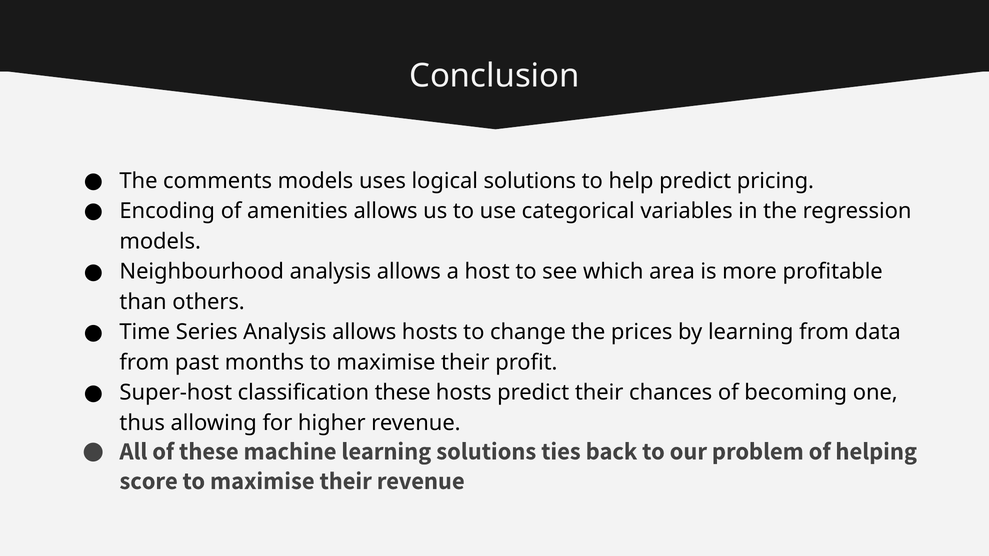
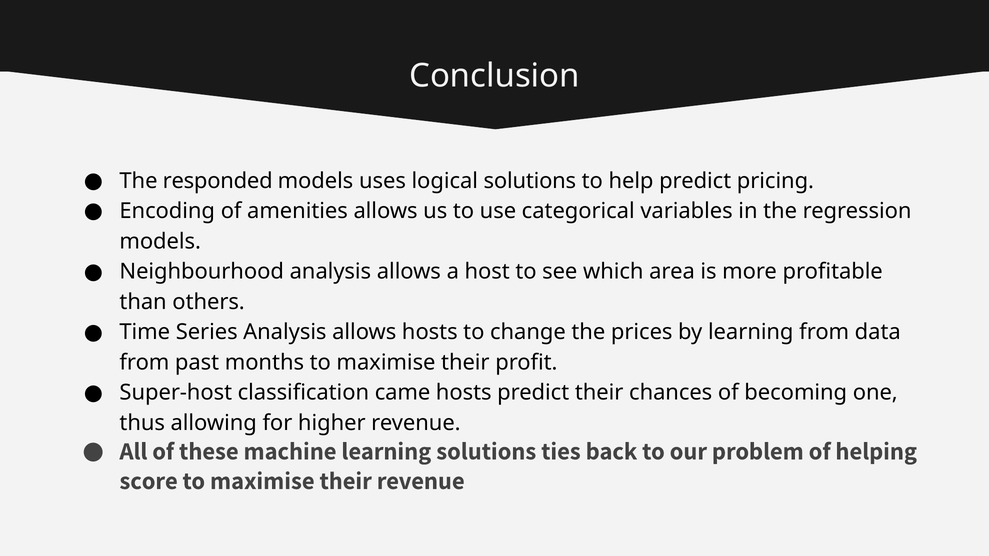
comments: comments -> responded
classification these: these -> came
